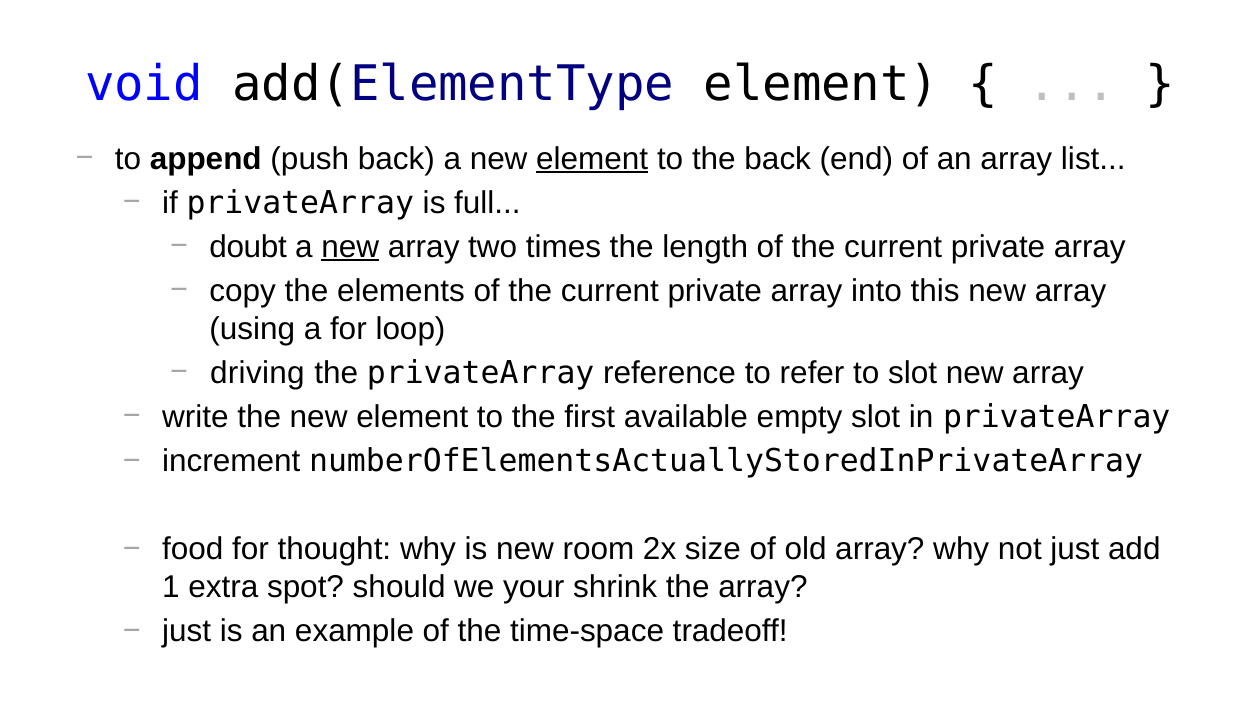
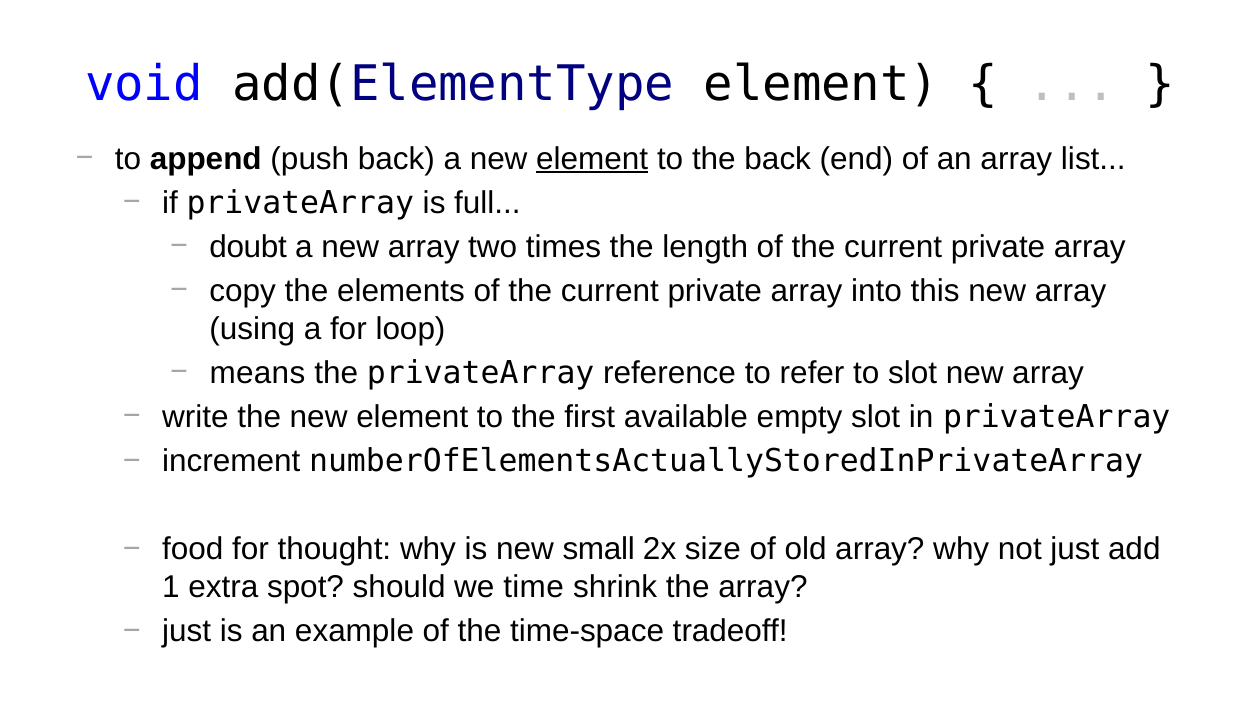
new at (350, 247) underline: present -> none
driving: driving -> means
room: room -> small
your: your -> time
